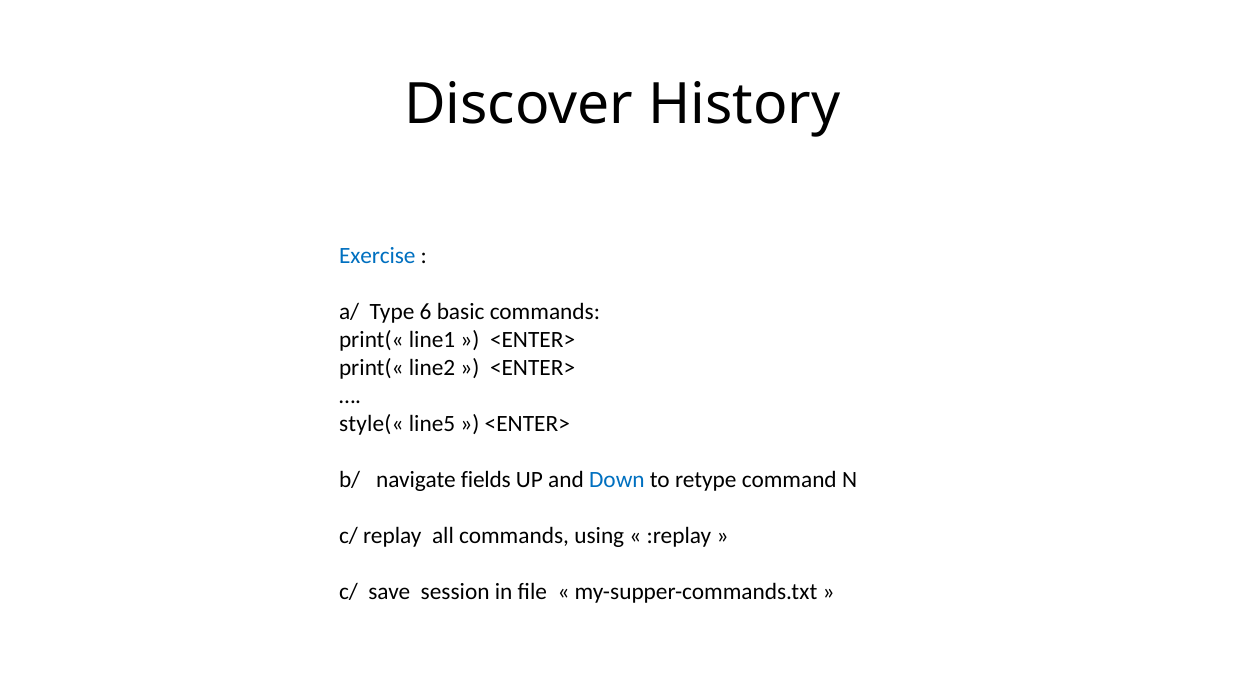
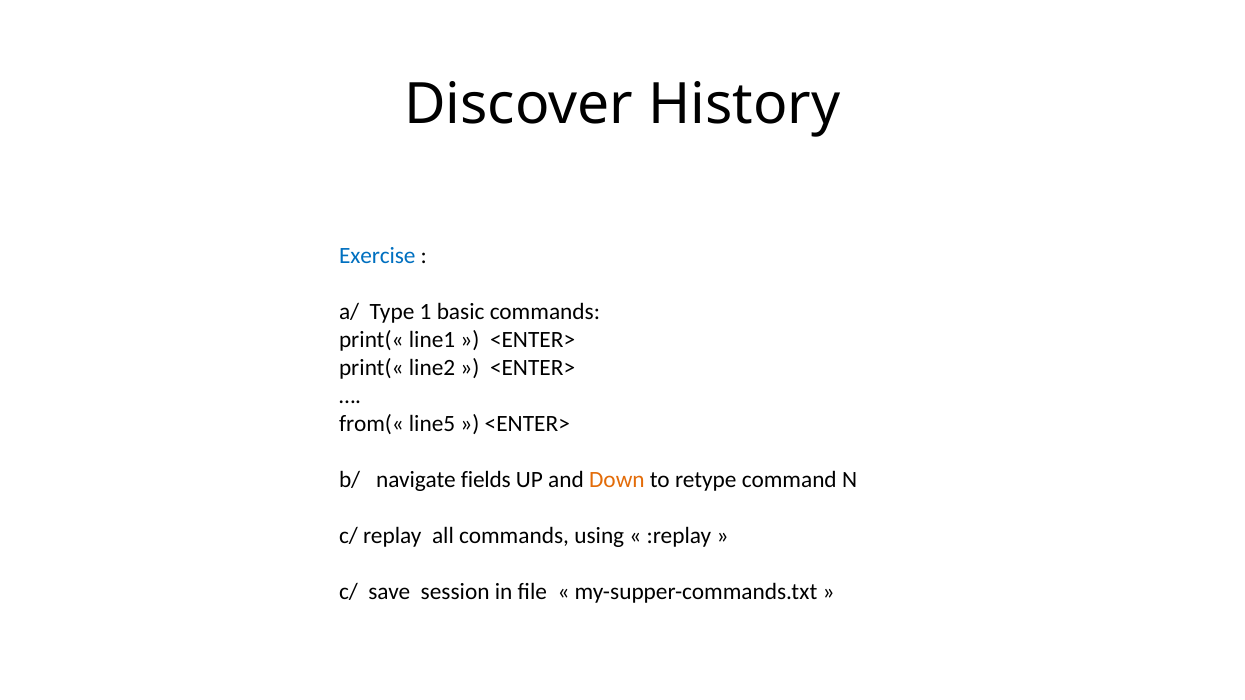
6: 6 -> 1
style(«: style(« -> from(«
Down colour: blue -> orange
